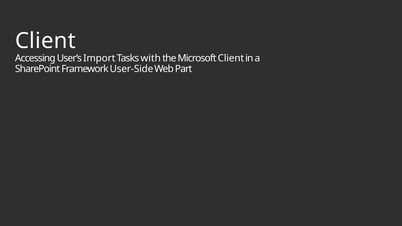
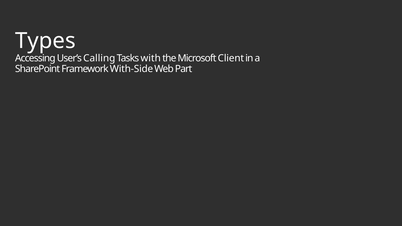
Client at (45, 41): Client -> Types
Import: Import -> Calling
User-Side: User-Side -> With-Side
